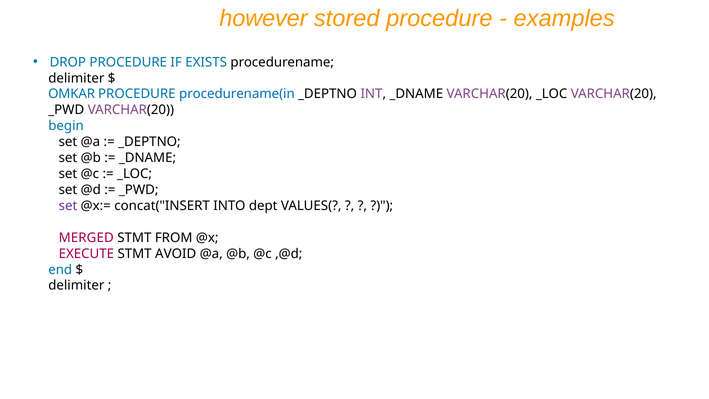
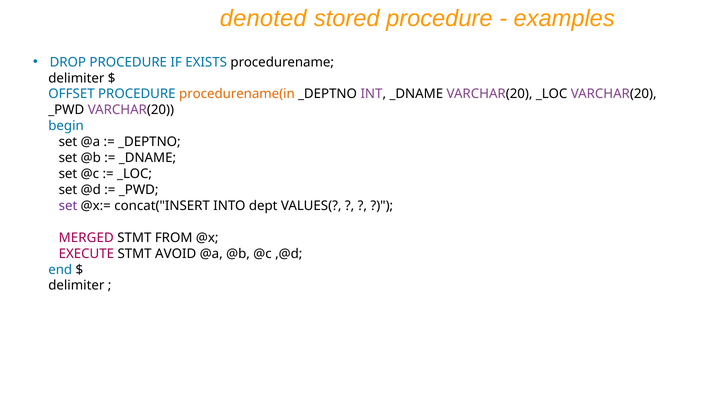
however: however -> denoted
OMKAR: OMKAR -> OFFSET
procedurename(in colour: blue -> orange
